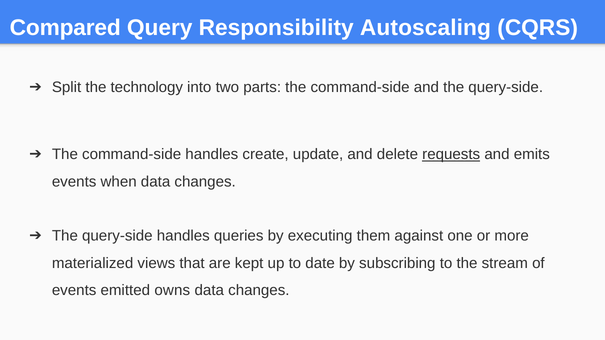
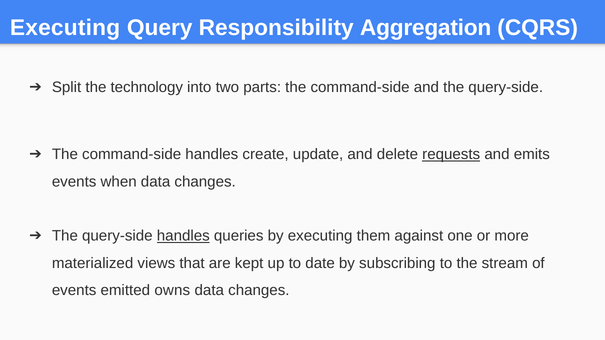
Compared at (65, 28): Compared -> Executing
Autoscaling: Autoscaling -> Aggregation
handles at (183, 236) underline: none -> present
